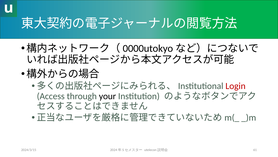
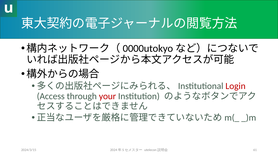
your colour: black -> red
